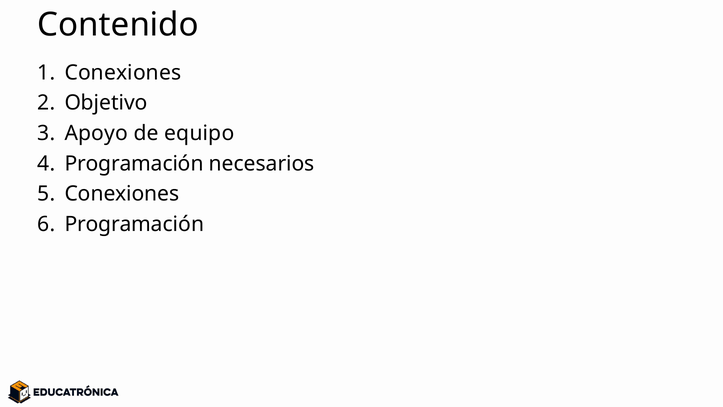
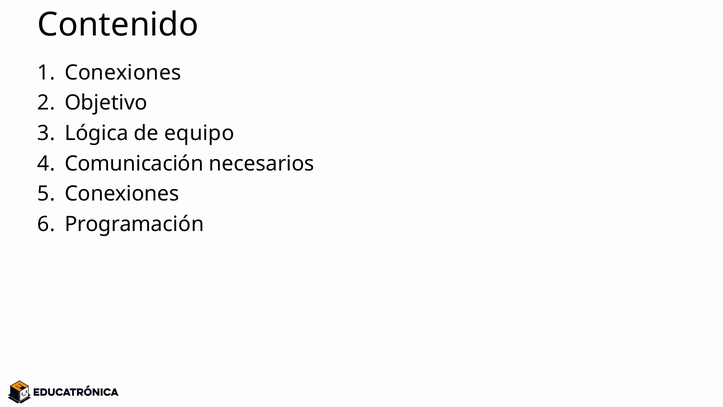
Apoyo: Apoyo -> Lógica
Programación at (134, 163): Programación -> Comunicación
